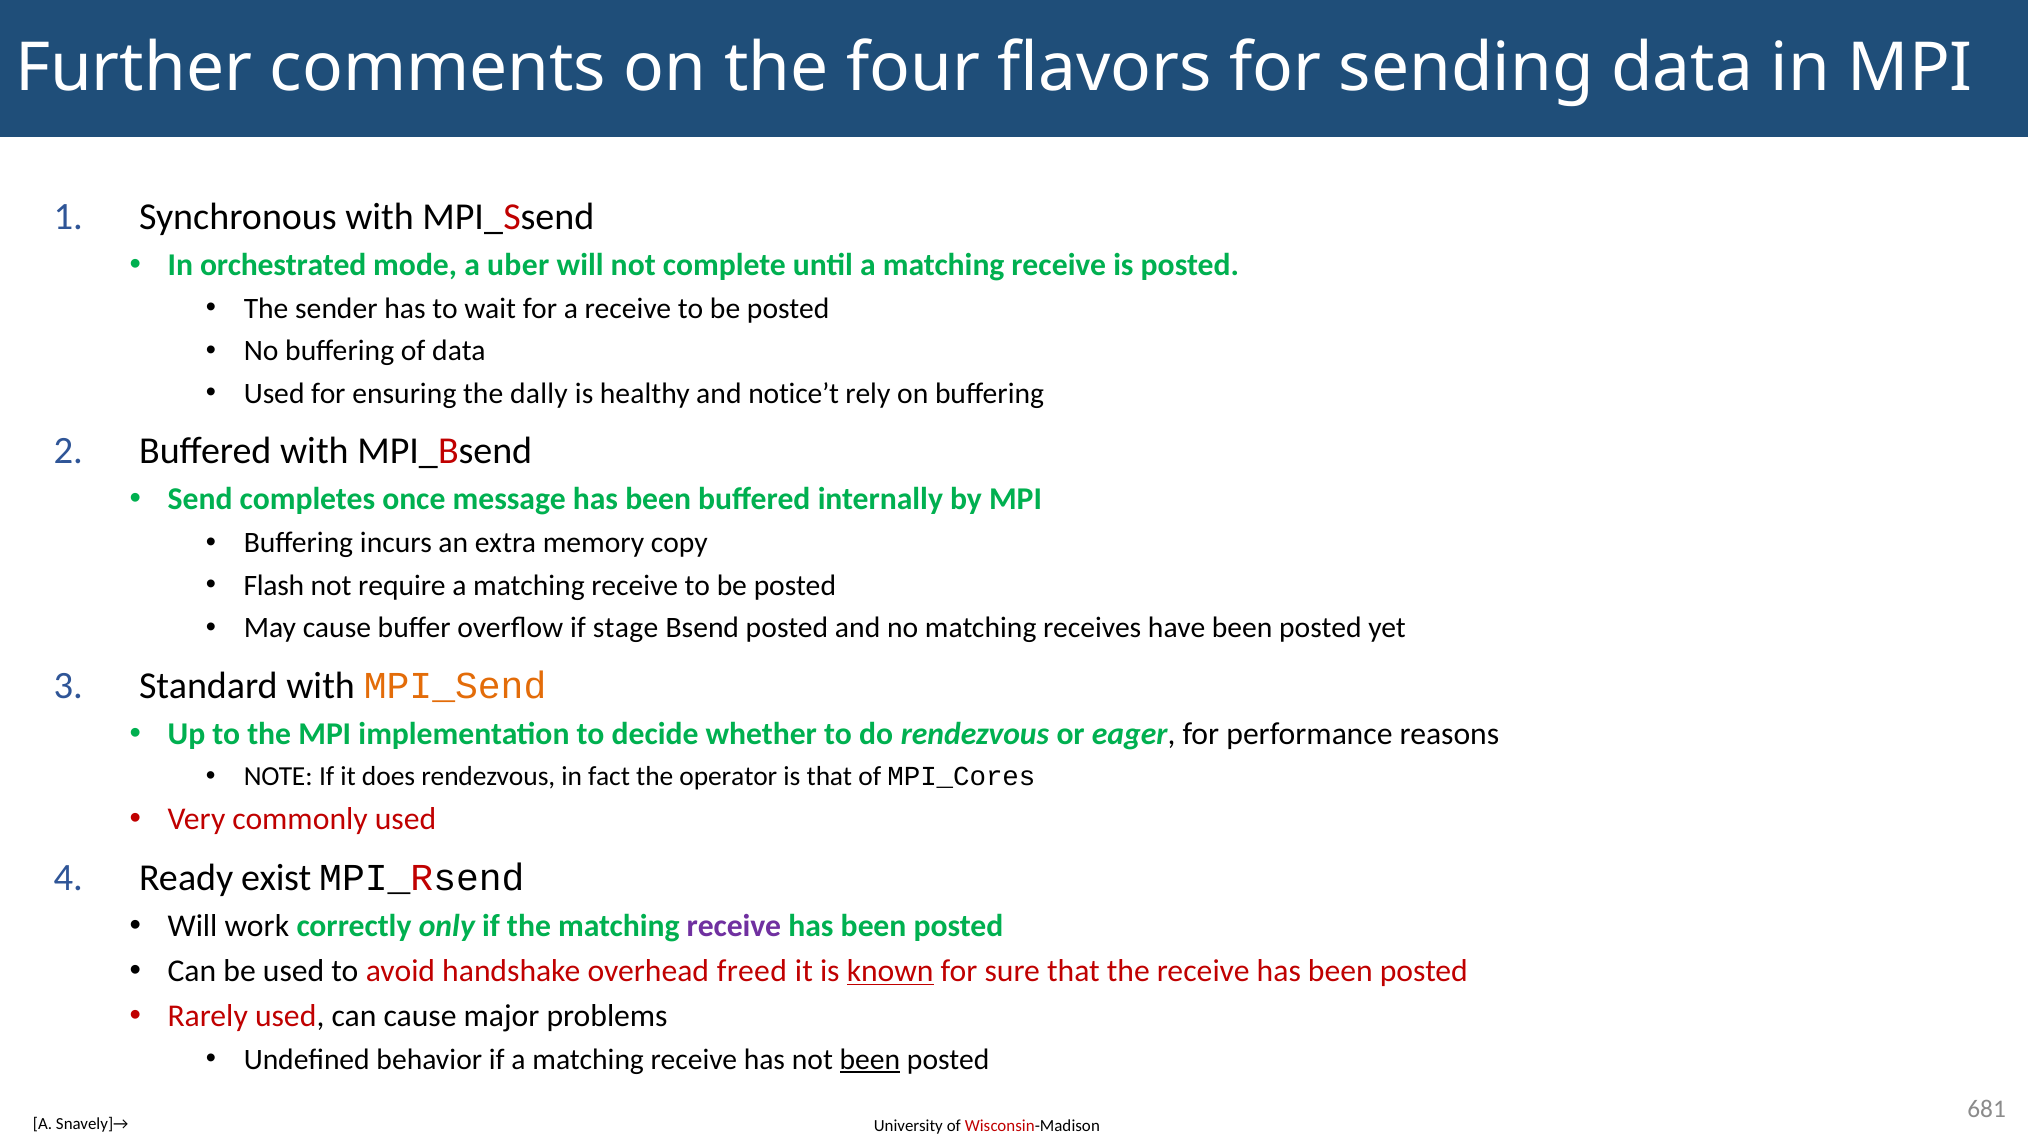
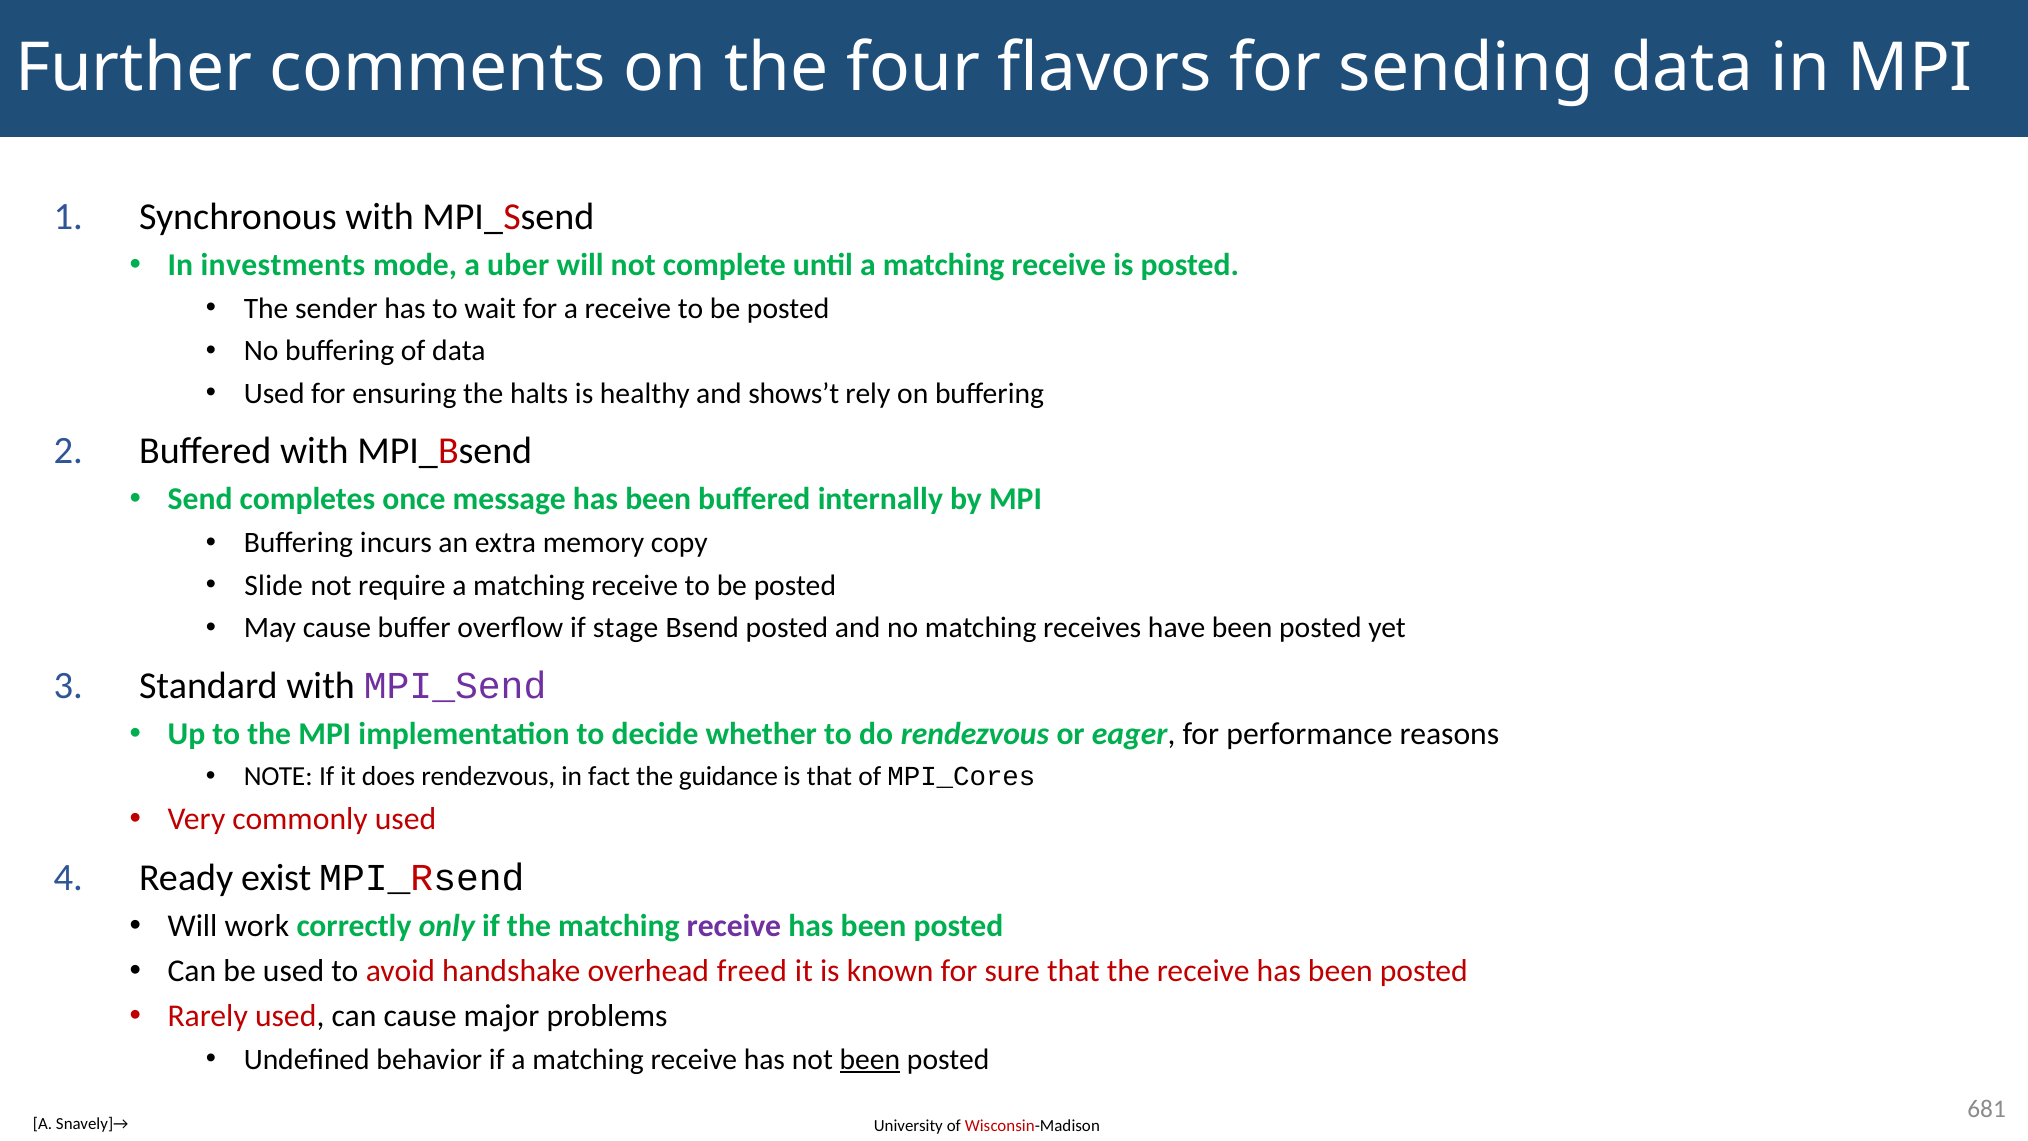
orchestrated: orchestrated -> investments
dally: dally -> halts
notice’t: notice’t -> shows’t
Flash: Flash -> Slide
MPI_Send colour: orange -> purple
operator: operator -> guidance
known underline: present -> none
